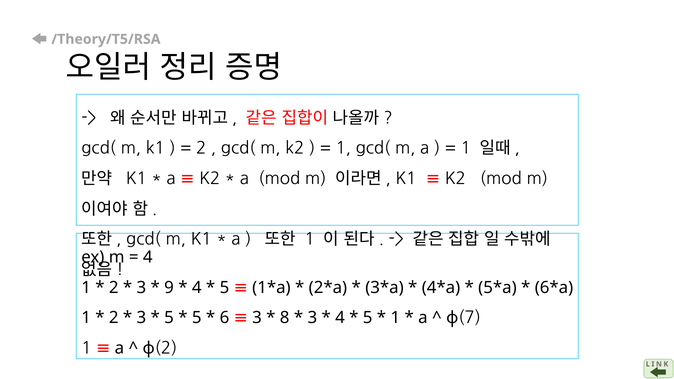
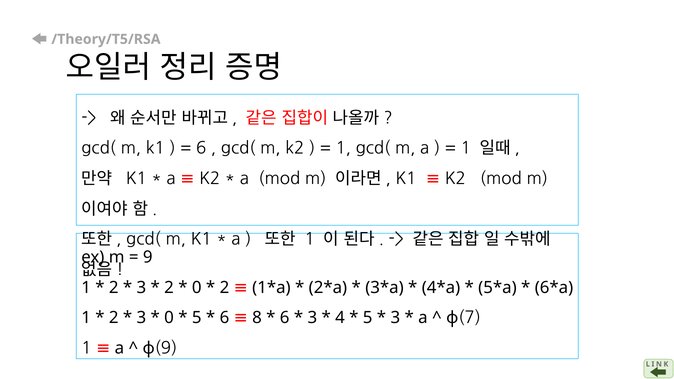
2 at (201, 148): 2 -> 6
4 at (148, 257): 4 -> 9
9 at (169, 288): 9 -> 2
4 at (197, 288): 4 -> 0
5 at (224, 288): 5 -> 2
5 at (169, 318): 5 -> 0
3 at (257, 318): 3 -> 8
8 at (285, 318): 8 -> 6
1 at (395, 318): 1 -> 3
2 at (166, 348): 2 -> 9
